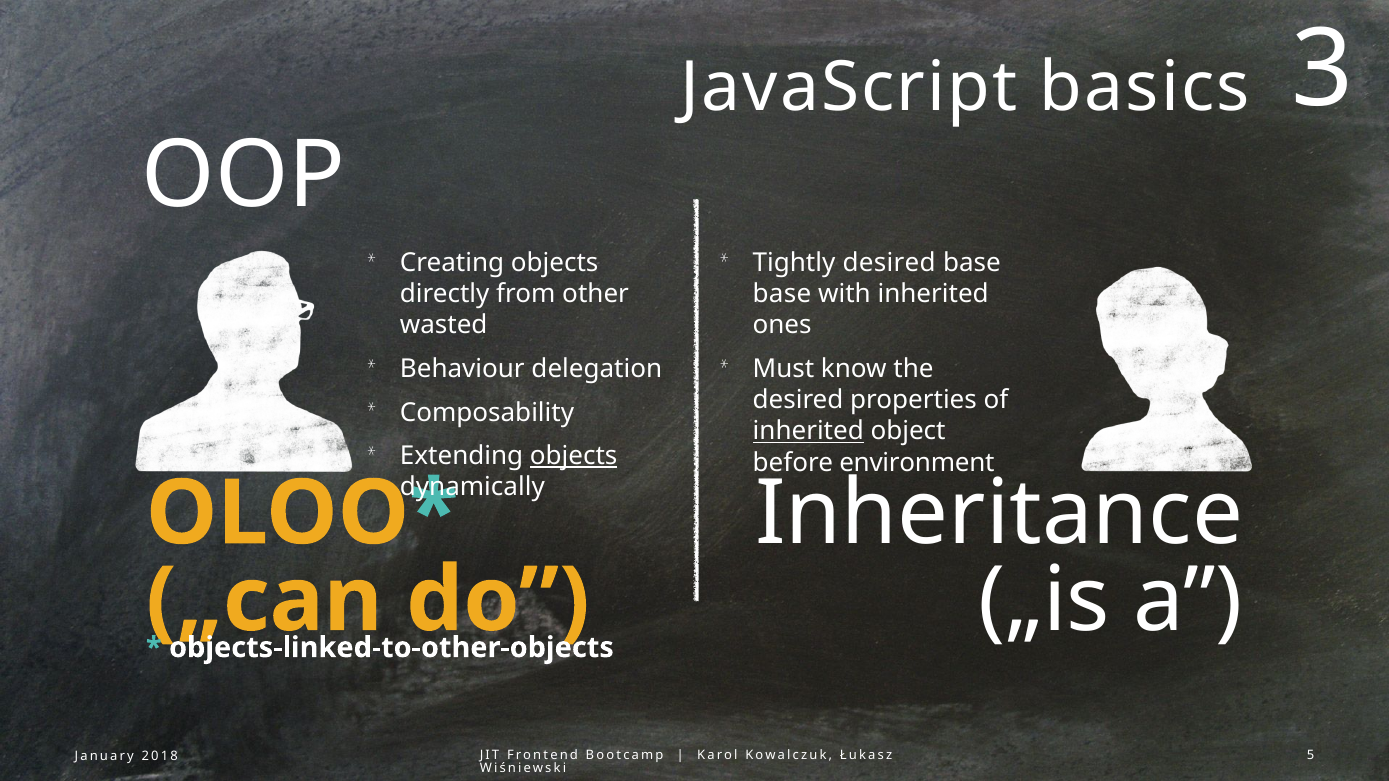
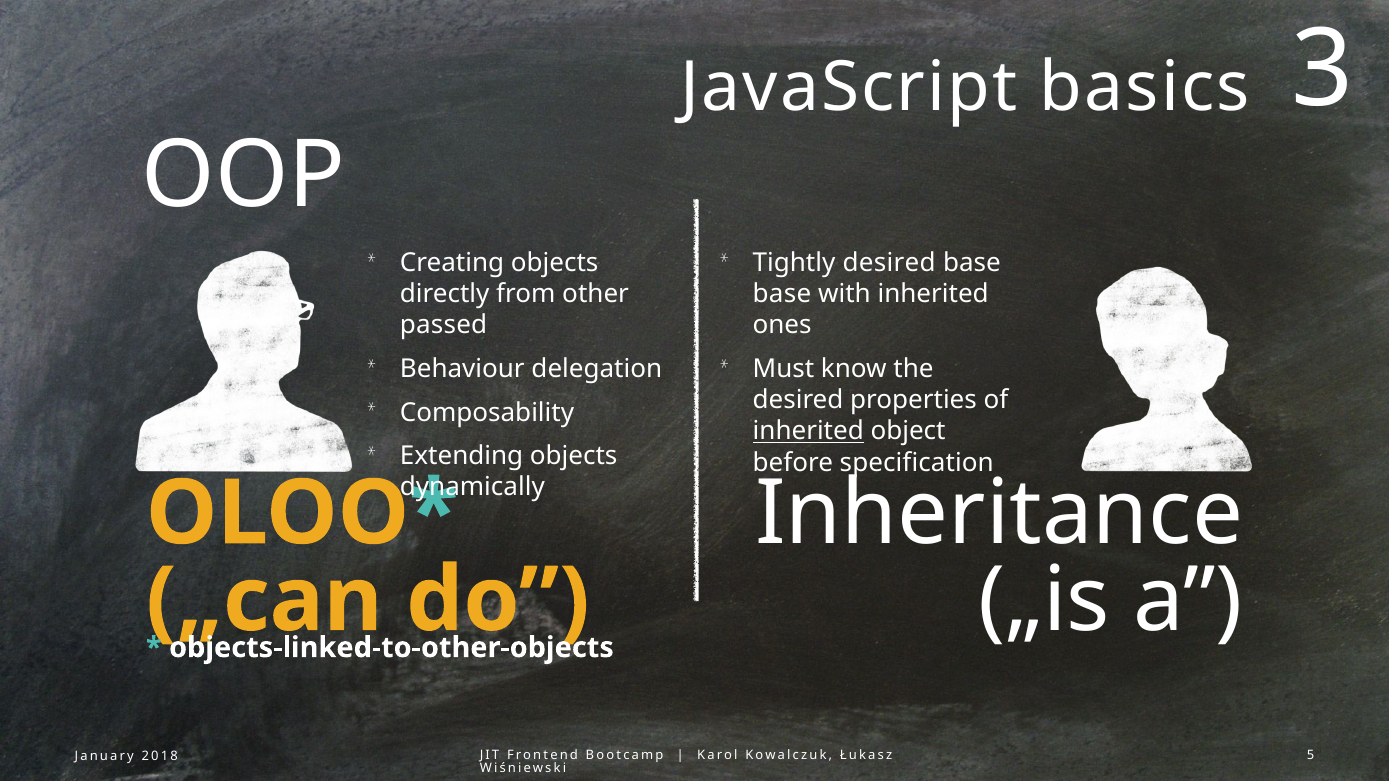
wasted: wasted -> passed
objects at (574, 456) underline: present -> none
environment: environment -> specification
